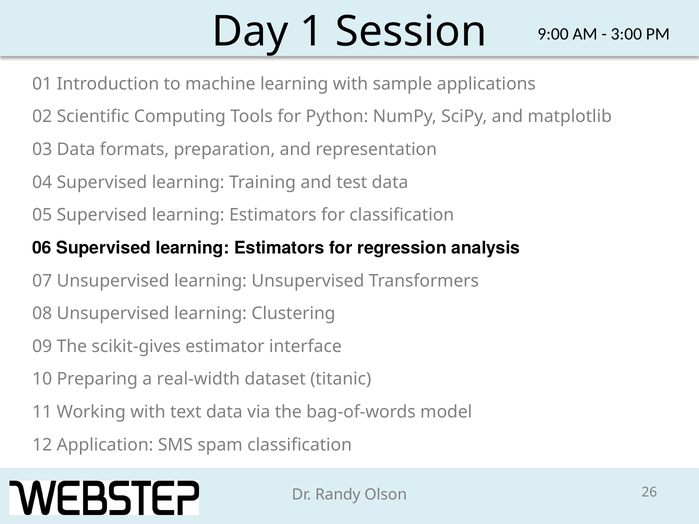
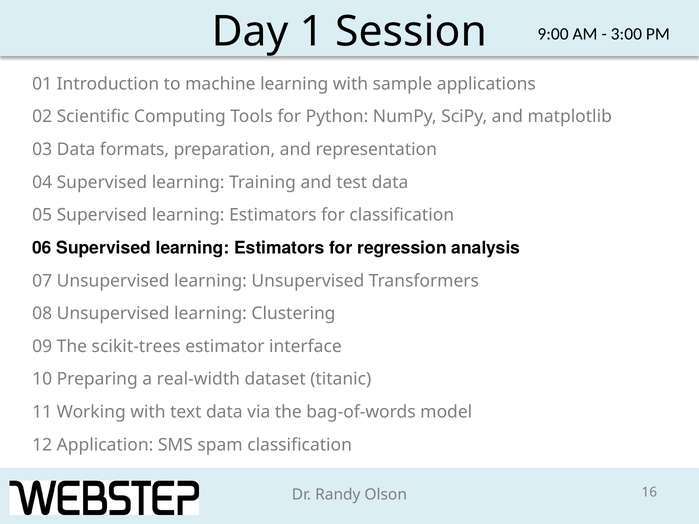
scikit-gives: scikit-gives -> scikit-trees
26: 26 -> 16
